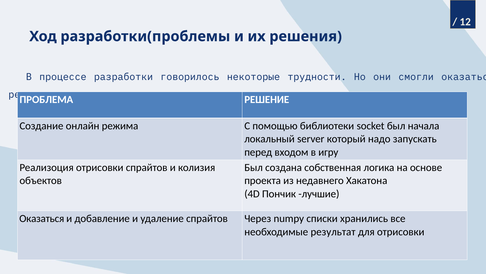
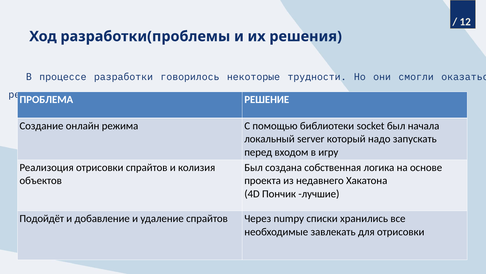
Оказаться at (42, 218): Оказаться -> Подойдёт
результат: результат -> завлекать
